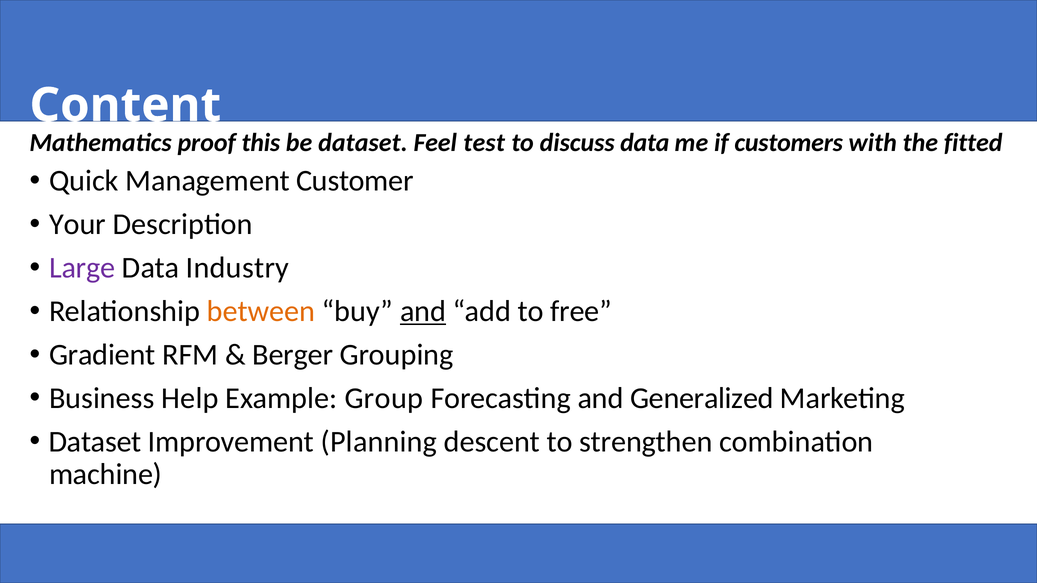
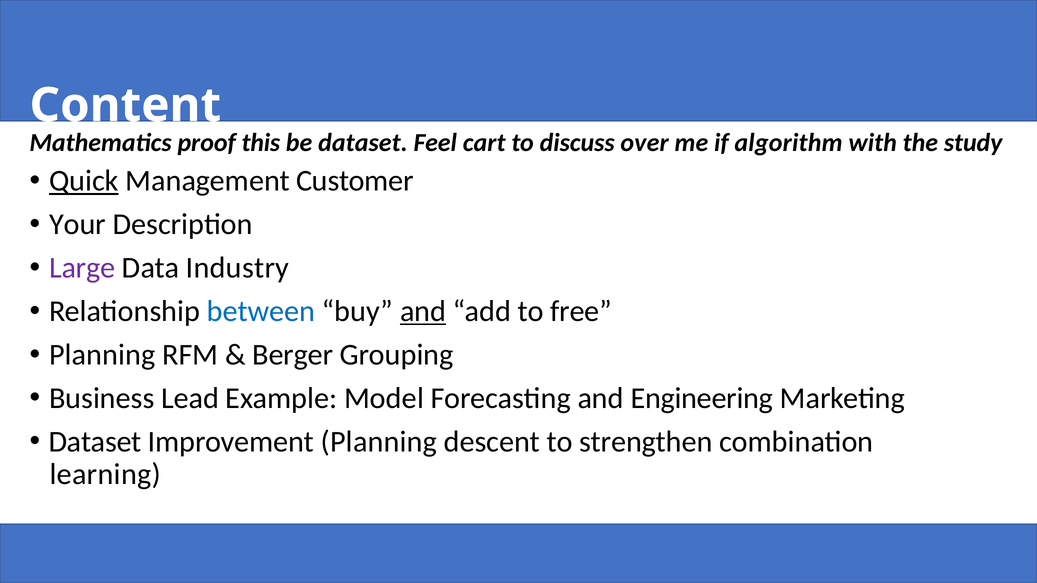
test: test -> cart
discuss data: data -> over
customers: customers -> algorithm
fitted: fitted -> study
Quick underline: none -> present
between colour: orange -> blue
Gradient at (102, 355): Gradient -> Planning
Help: Help -> Lead
Group: Group -> Model
Generalized: Generalized -> Engineering
machine: machine -> learning
